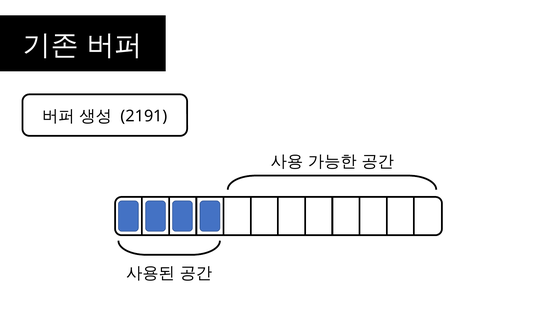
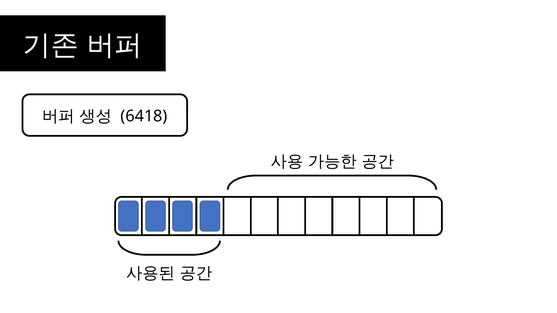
2191: 2191 -> 6418
